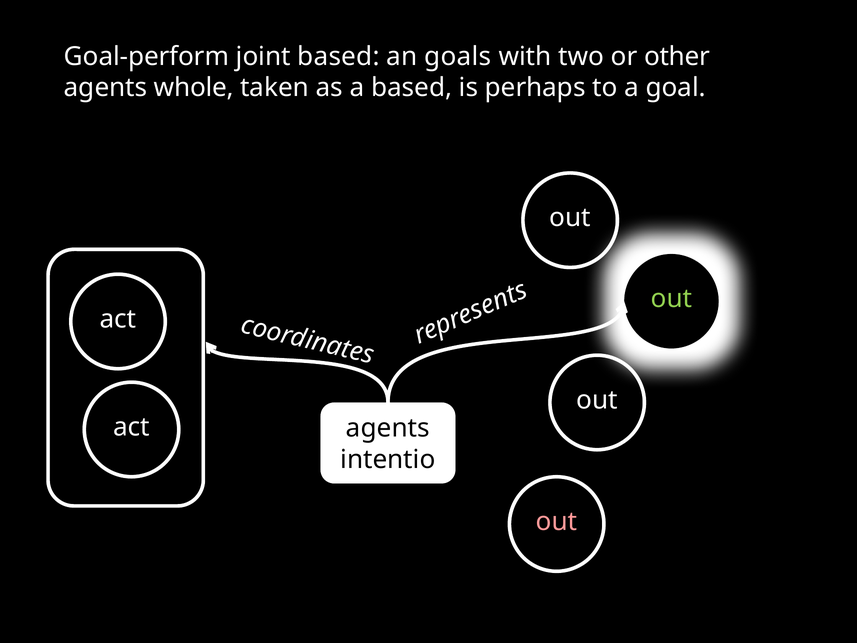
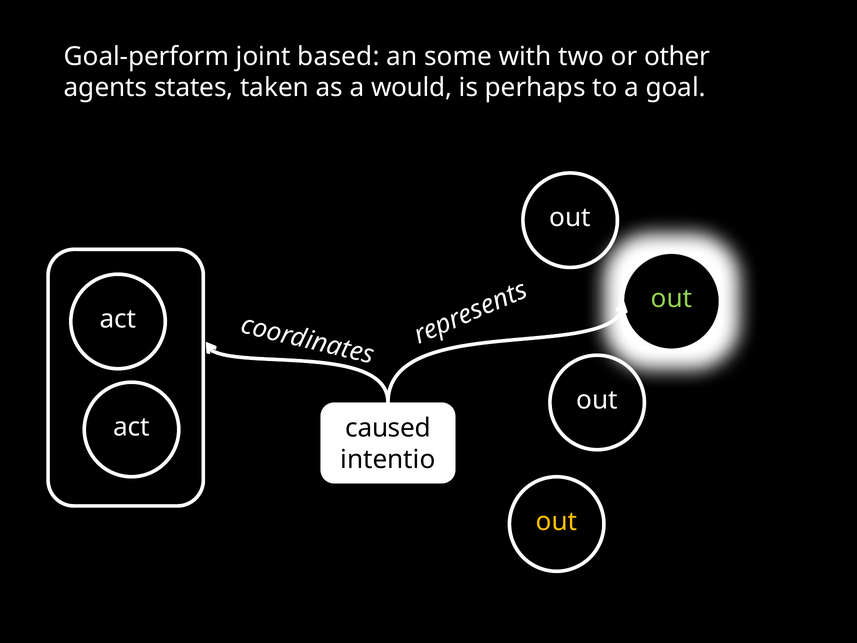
goals: goals -> some
whole: whole -> states
a based: based -> would
agents at (388, 428): agents -> caused
out at (557, 521) colour: pink -> yellow
